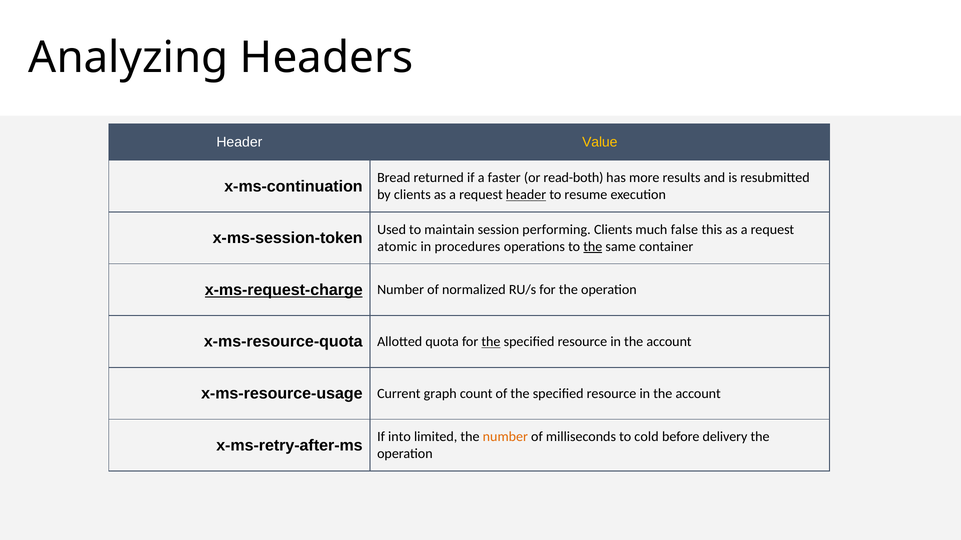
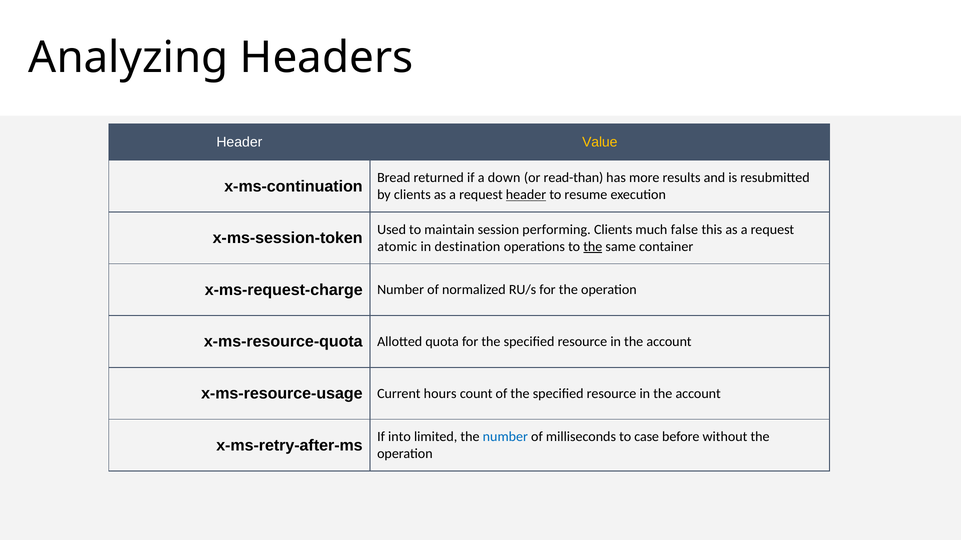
faster: faster -> down
read-both: read-both -> read-than
procedures: procedures -> destination
x-ms-request-charge underline: present -> none
the at (491, 342) underline: present -> none
graph: graph -> hours
number at (505, 437) colour: orange -> blue
cold: cold -> case
delivery: delivery -> without
